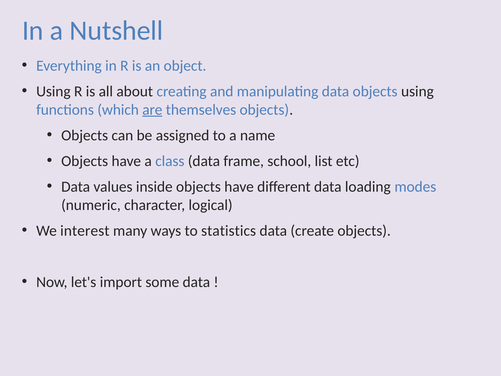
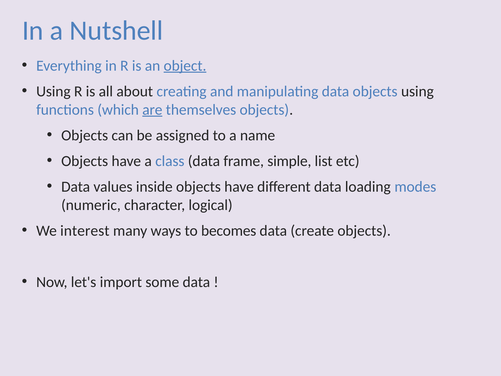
object underline: none -> present
school: school -> simple
statistics: statistics -> becomes
